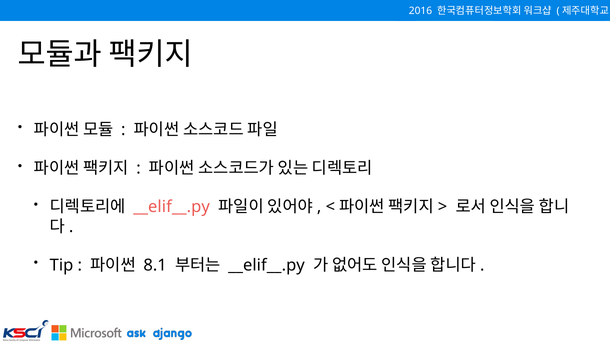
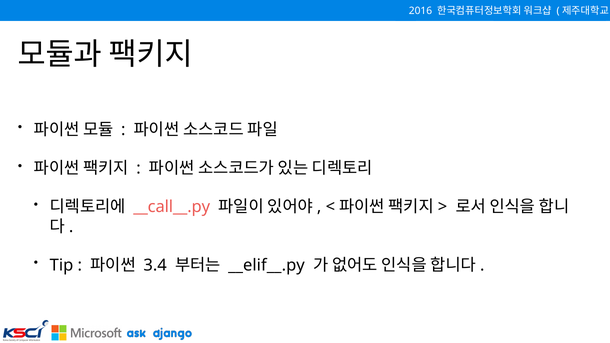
__elif__.py at (172, 207): __elif__.py -> __call__.py
8.1: 8.1 -> 3.4
